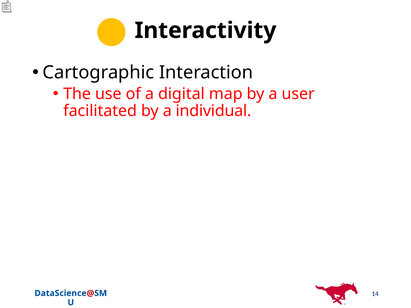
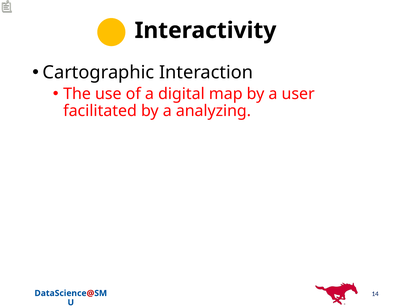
individual: individual -> analyzing
